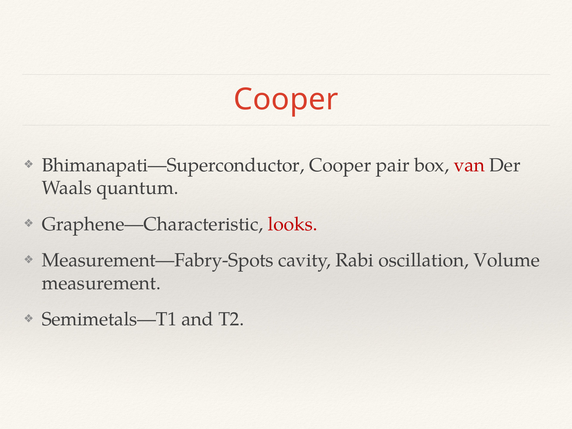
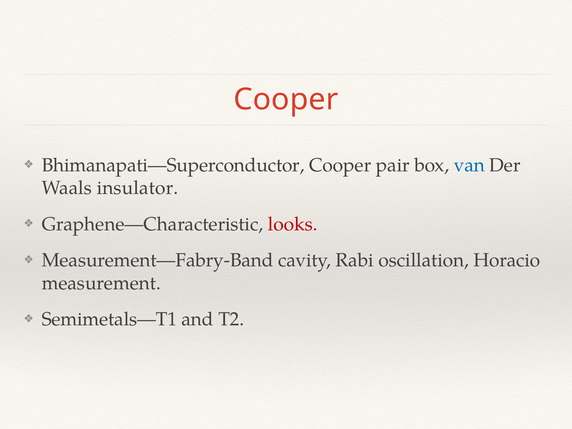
van colour: red -> blue
quantum: quantum -> insulator
Measurement—Fabry-Spots: Measurement—Fabry-Spots -> Measurement—Fabry-Band
Volume: Volume -> Horacio
